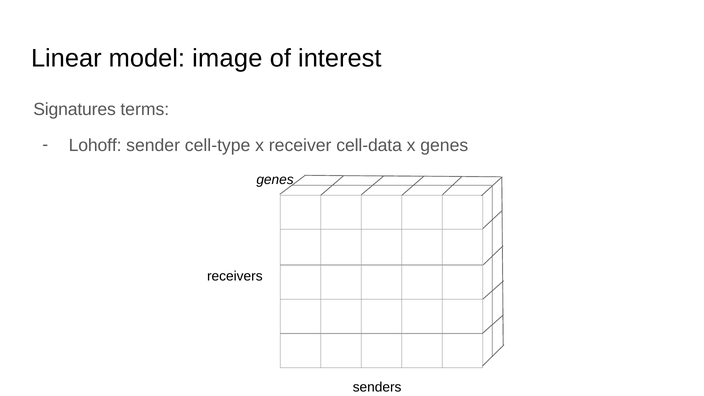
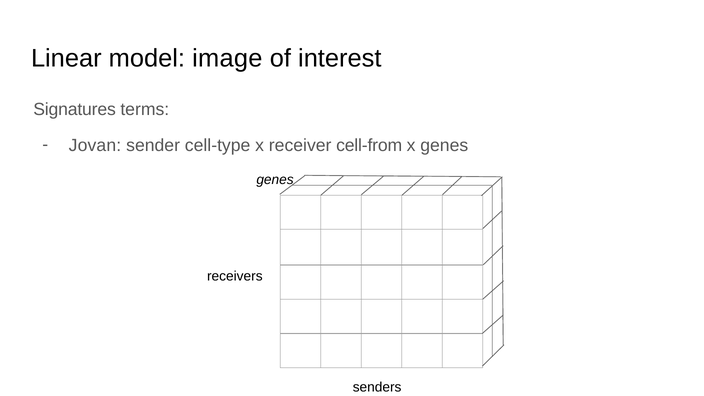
Lohoff: Lohoff -> Jovan
cell-data: cell-data -> cell-from
